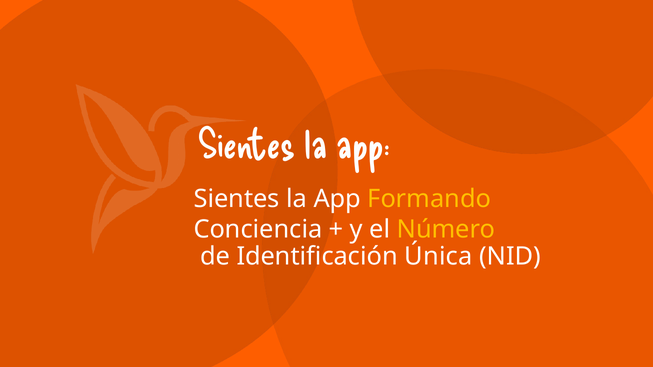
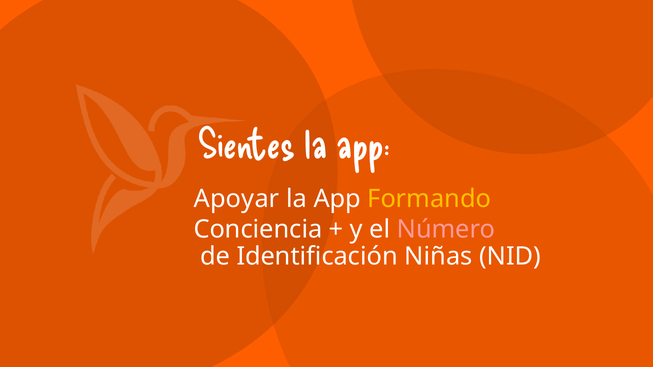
Sientes at (237, 199): Sientes -> Apoyar
Número colour: yellow -> pink
Única: Única -> Niñas
